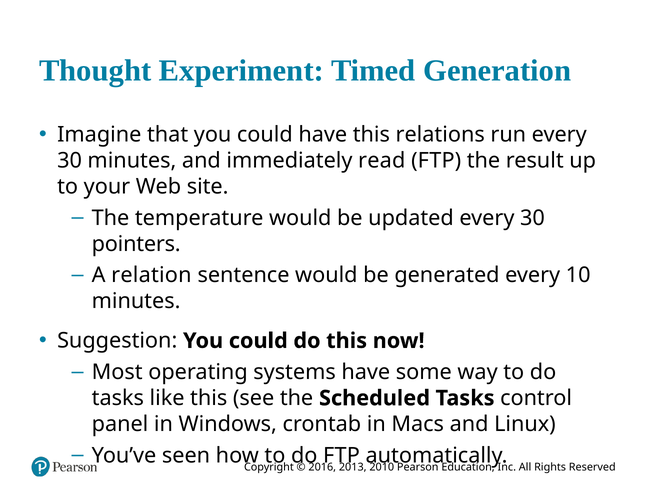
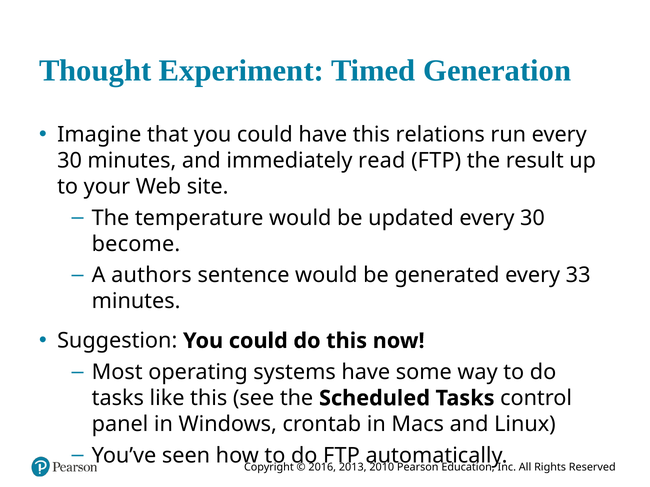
pointers: pointers -> become
relation: relation -> authors
10: 10 -> 33
